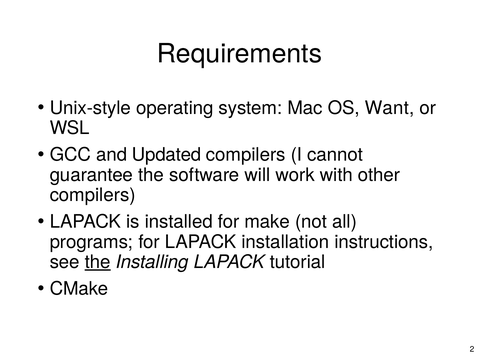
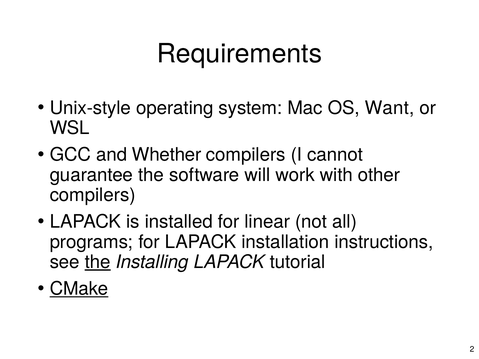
Updated: Updated -> Whether
make: make -> linear
CMake underline: none -> present
